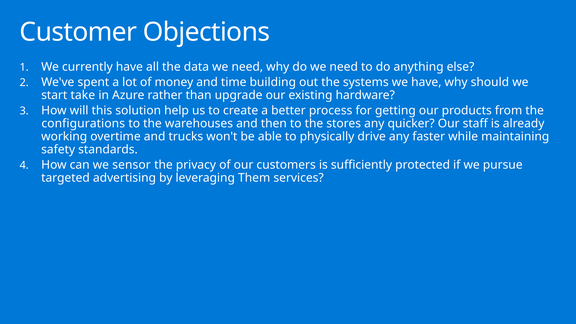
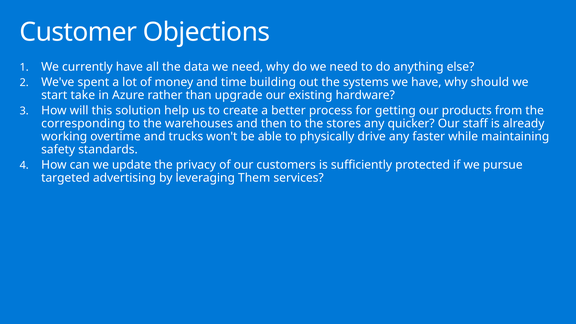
configurations: configurations -> corresponding
sensor: sensor -> update
